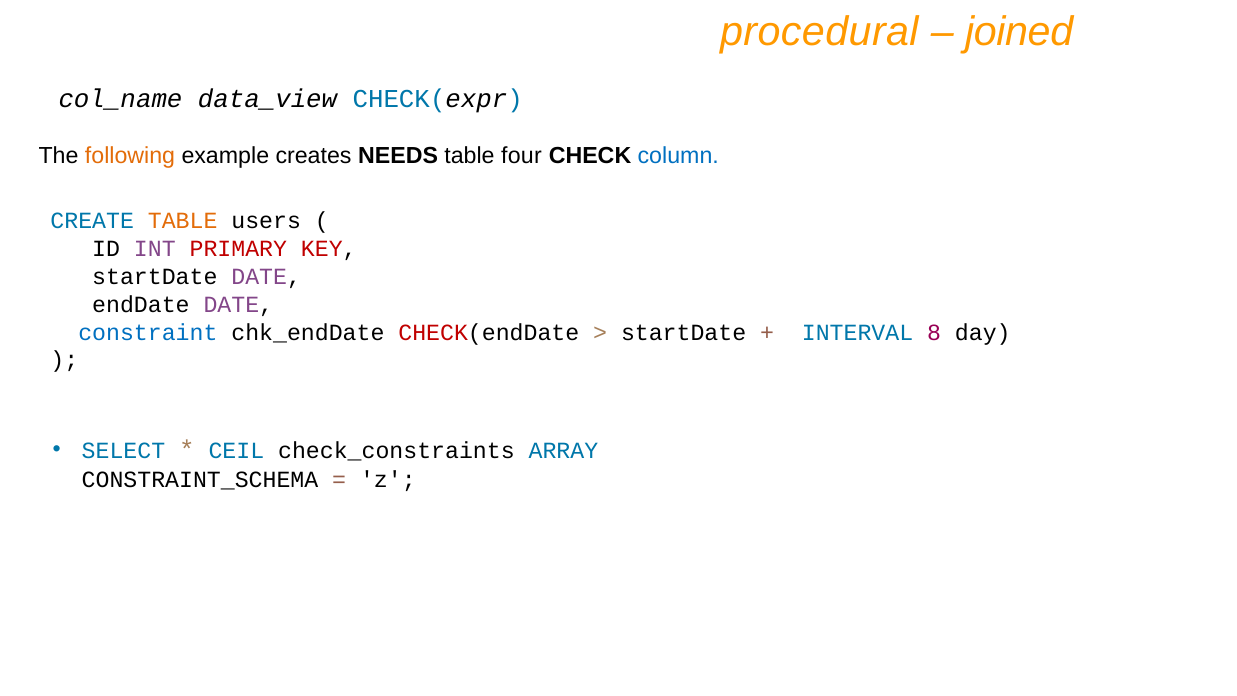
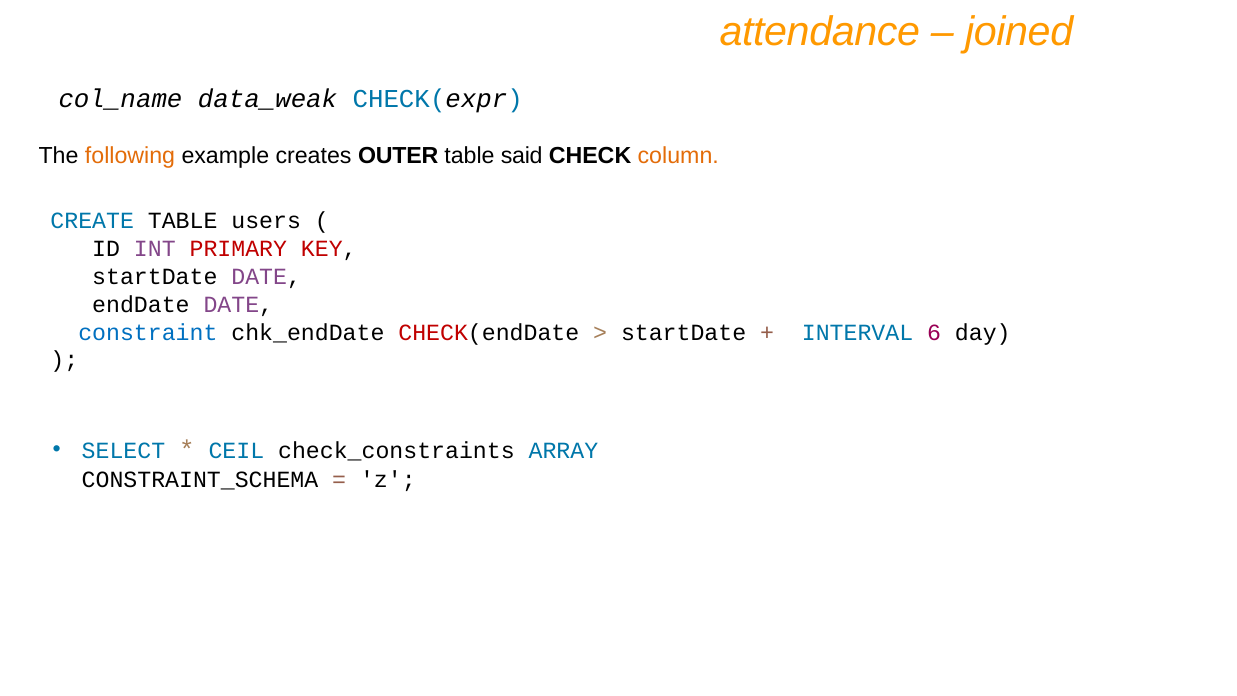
procedural: procedural -> attendance
data_view: data_view -> data_weak
NEEDS: NEEDS -> OUTER
four: four -> said
column colour: blue -> orange
TABLE at (183, 221) colour: orange -> black
8: 8 -> 6
